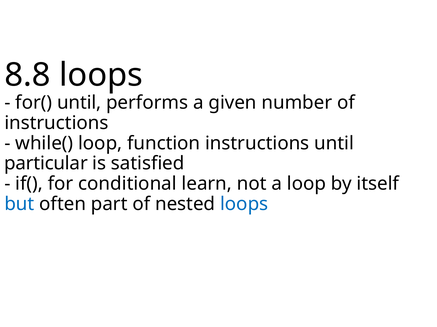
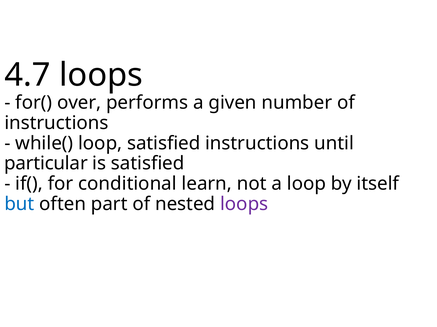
8.8: 8.8 -> 4.7
for( until: until -> over
loop function: function -> satisfied
loops at (244, 204) colour: blue -> purple
